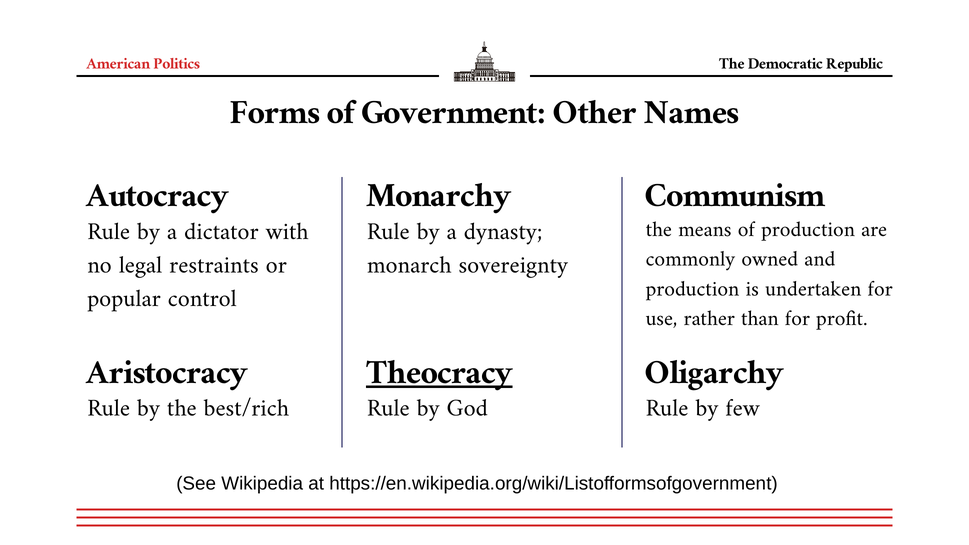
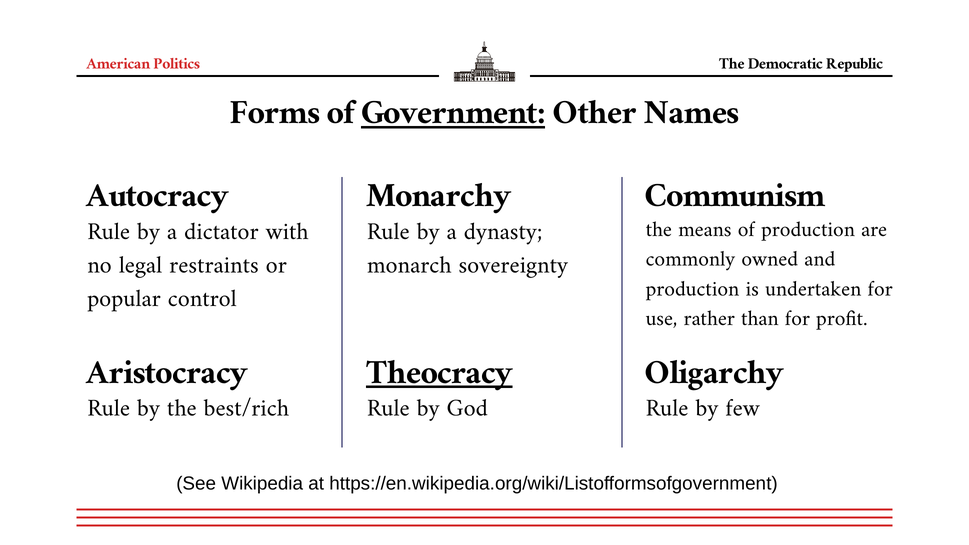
Government underline: none -> present
